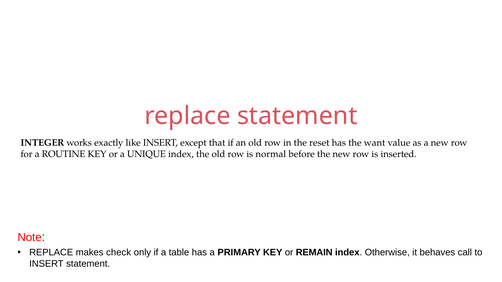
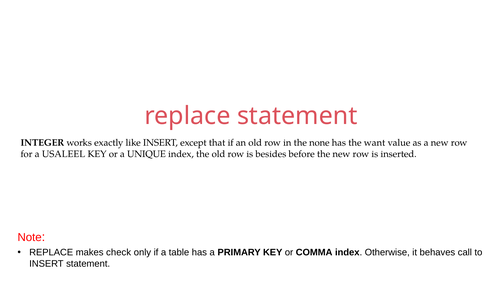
reset: reset -> none
ROUTINE: ROUTINE -> USALEEL
normal: normal -> besides
REMAIN: REMAIN -> COMMA
